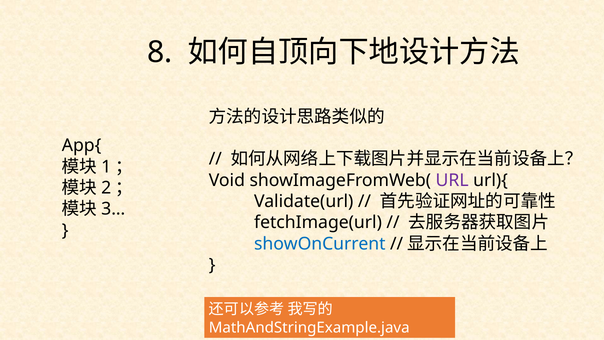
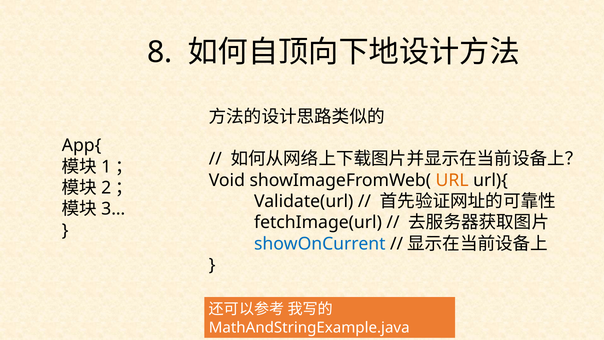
URL colour: purple -> orange
